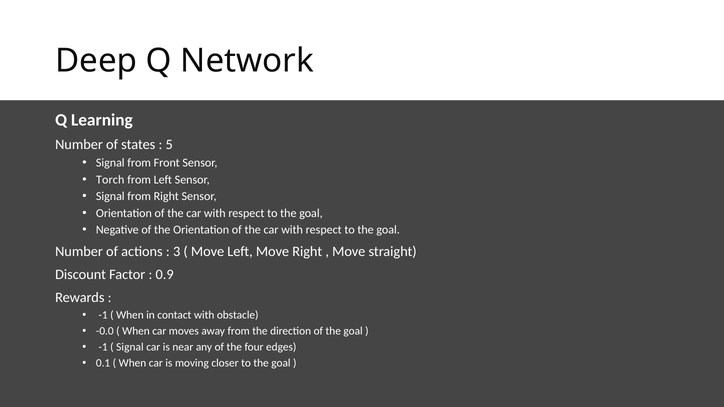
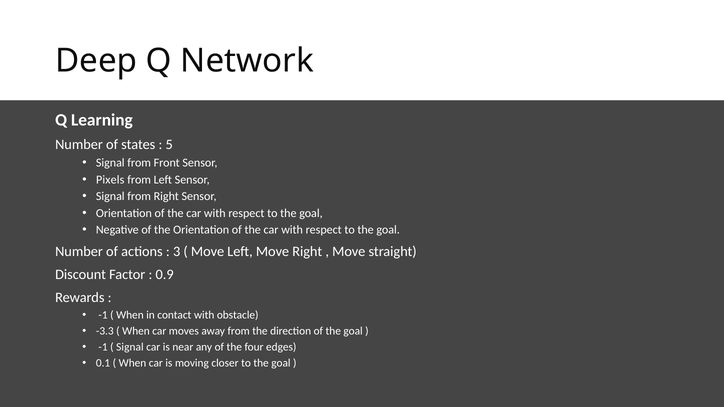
Torch: Torch -> Pixels
-0.0: -0.0 -> -3.3
